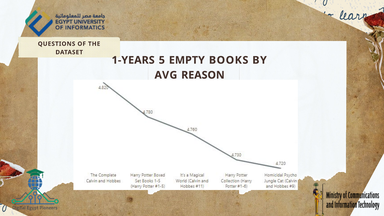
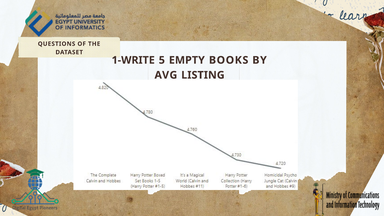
1-YEARS: 1-YEARS -> 1-WRITE
REASON: REASON -> LISTING
